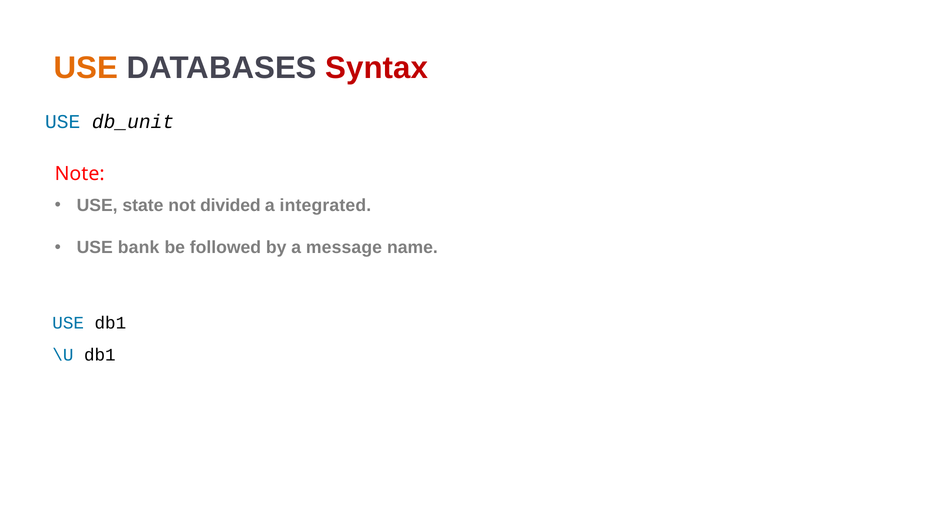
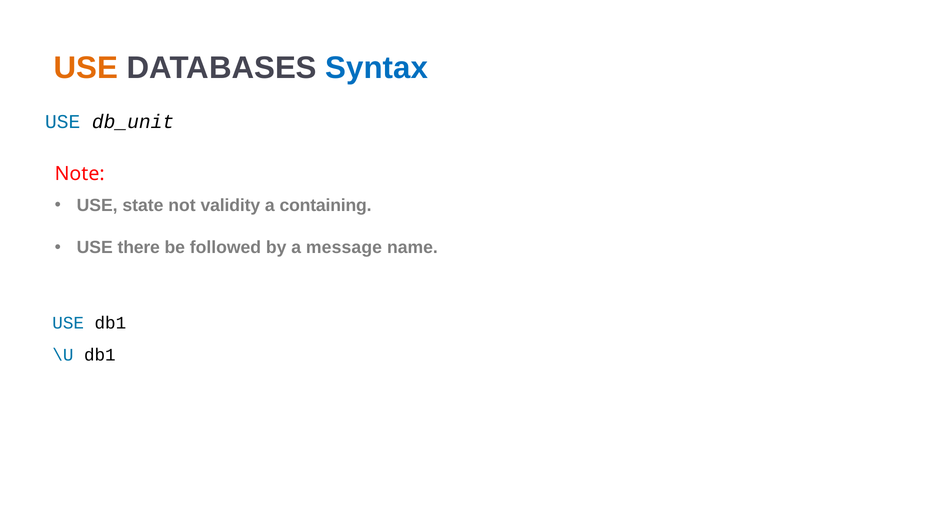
Syntax colour: red -> blue
divided: divided -> validity
integrated: integrated -> containing
bank: bank -> there
